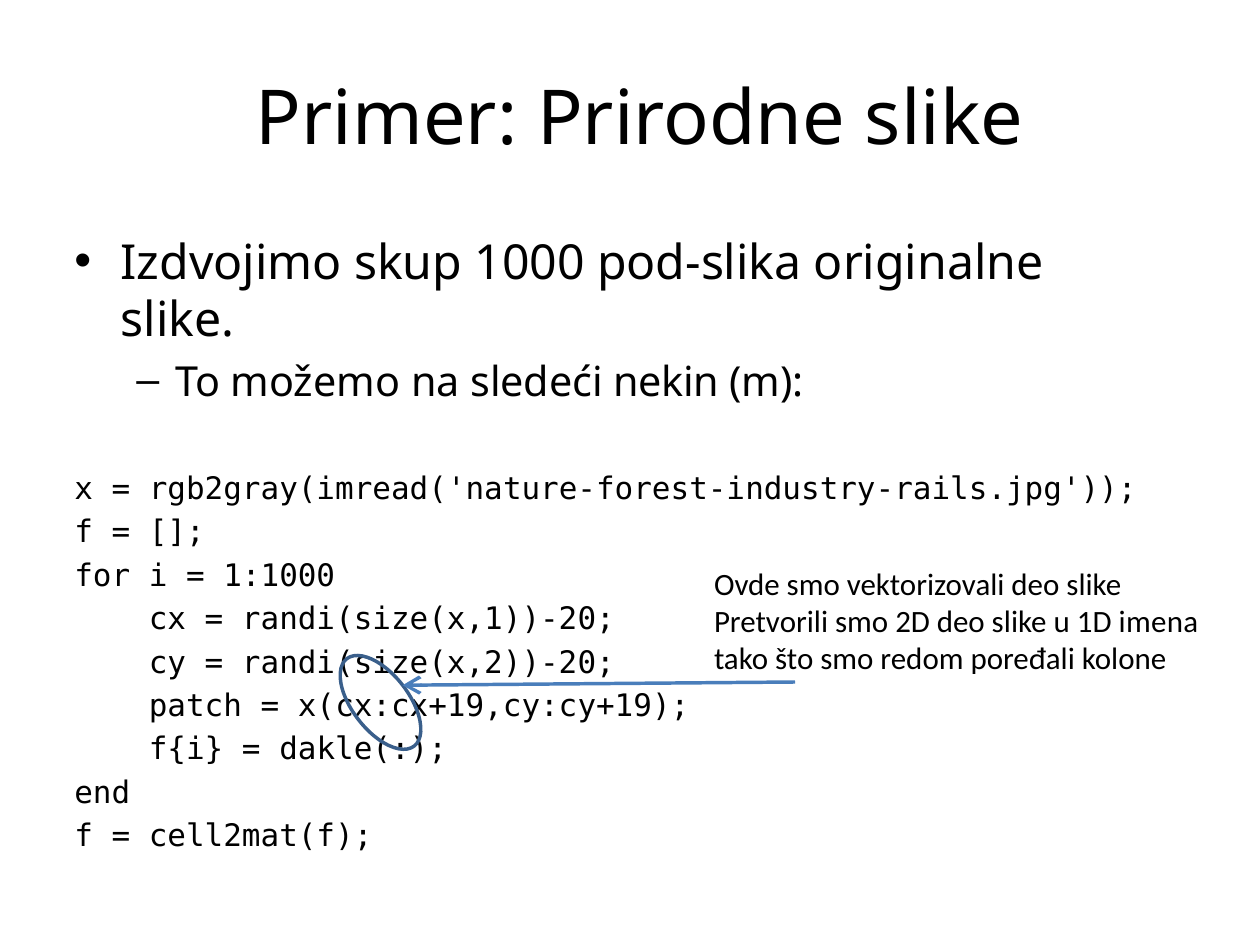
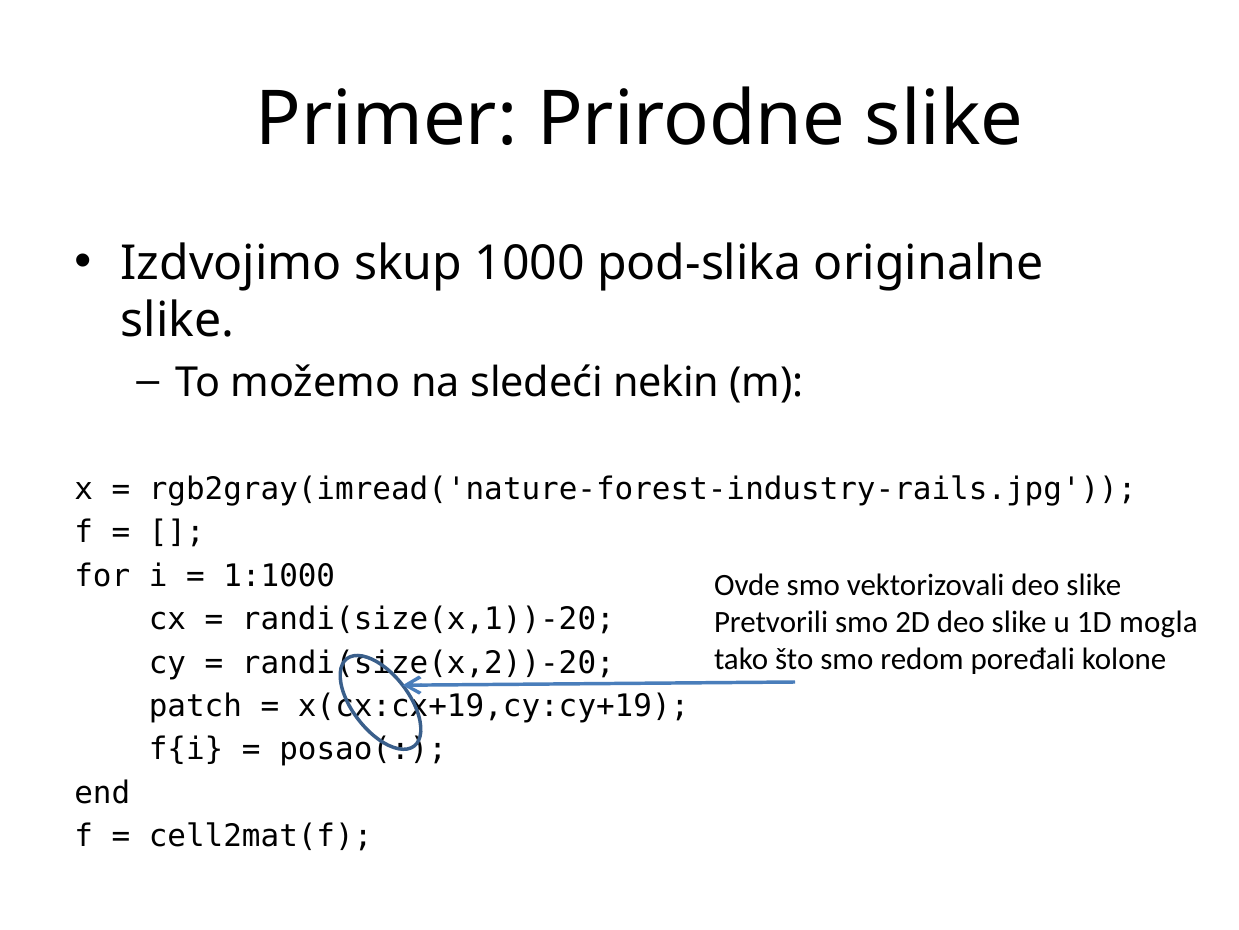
imena: imena -> mogla
dakle(: dakle( -> posao(
